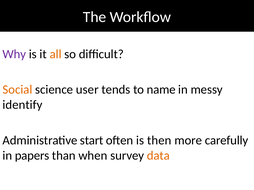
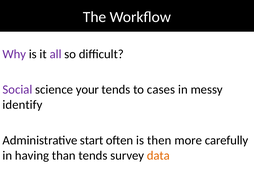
all colour: orange -> purple
Social colour: orange -> purple
user: user -> your
name: name -> cases
papers: papers -> having
than when: when -> tends
